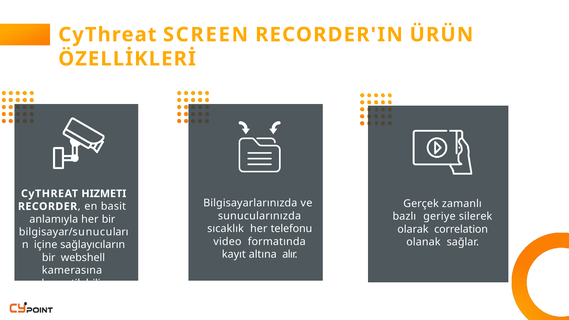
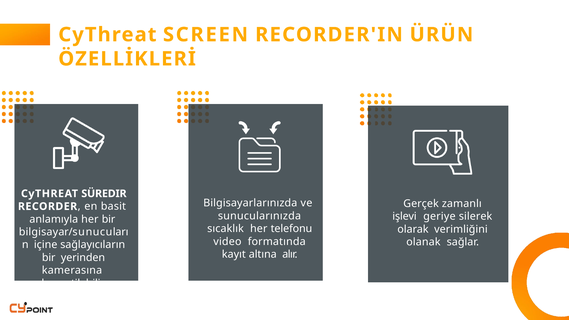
HIZMETI: HIZMETI -> SÜREDIR
bazlı: bazlı -> işlevi
correlation: correlation -> verimliğini
webshell: webshell -> yerinden
